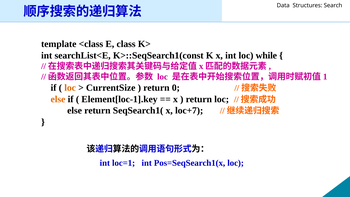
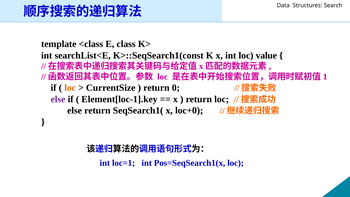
while: while -> value
else at (58, 99) colour: orange -> purple
loc+7: loc+7 -> loc+0
